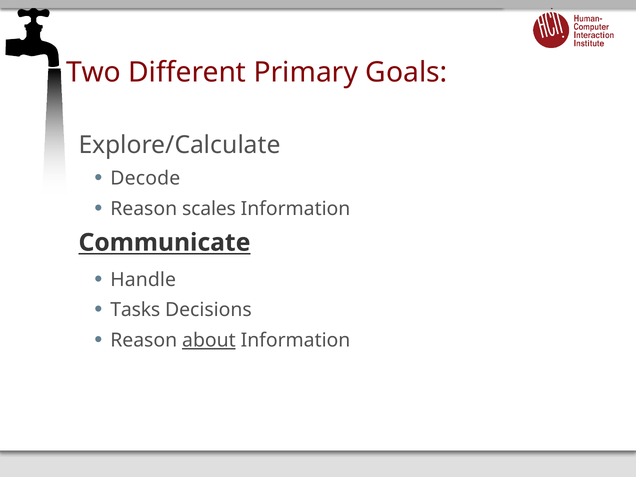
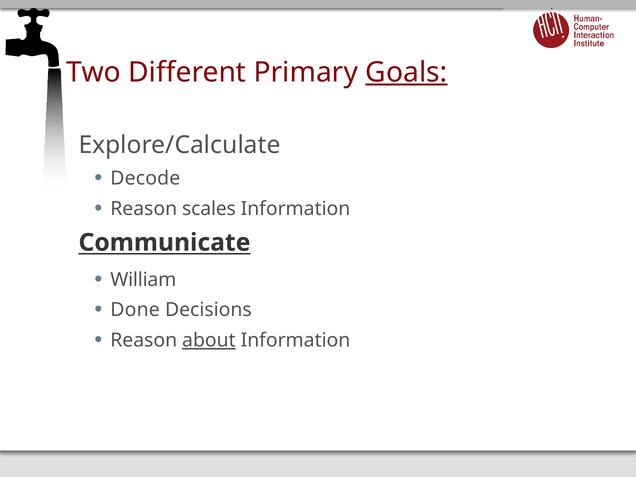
Goals underline: none -> present
Handle: Handle -> William
Tasks: Tasks -> Done
